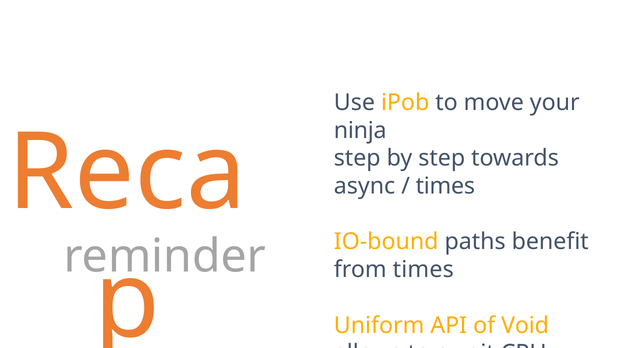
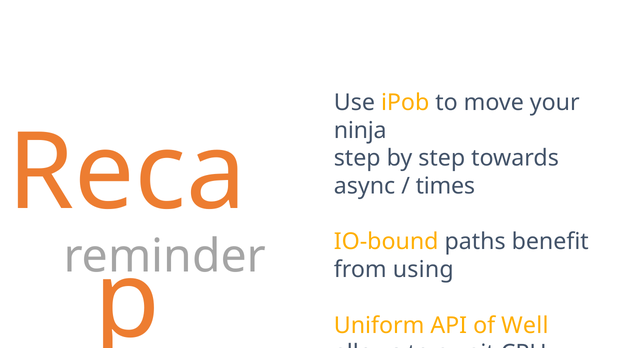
from times: times -> using
of Void: Void -> Well
